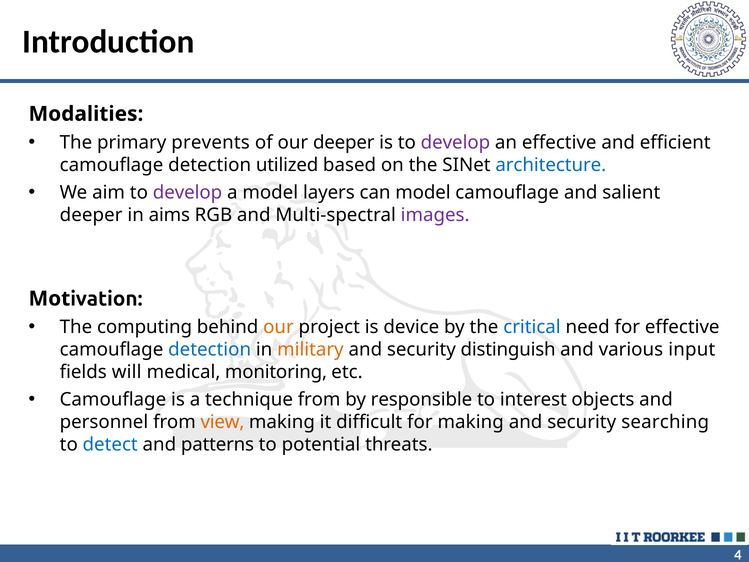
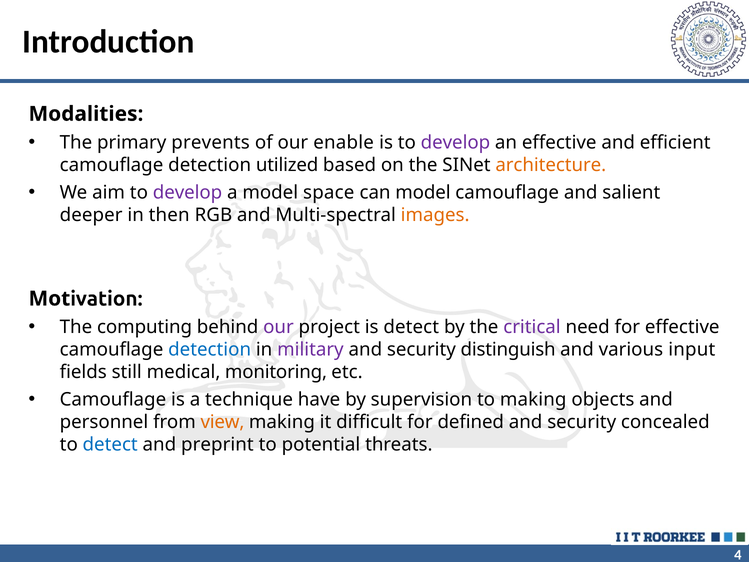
our deeper: deeper -> enable
architecture colour: blue -> orange
layers: layers -> space
aims: aims -> then
images colour: purple -> orange
our at (278, 327) colour: orange -> purple
is device: device -> detect
critical colour: blue -> purple
military colour: orange -> purple
will: will -> still
technique from: from -> have
responsible: responsible -> supervision
to interest: interest -> making
for making: making -> defined
searching: searching -> concealed
patterns: patterns -> preprint
